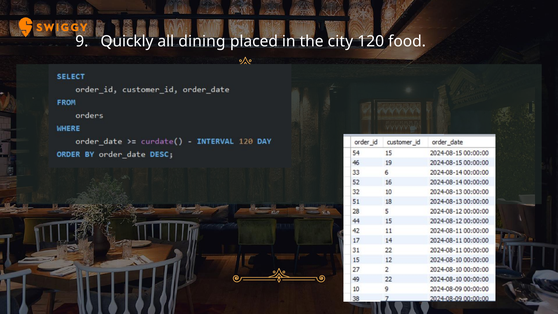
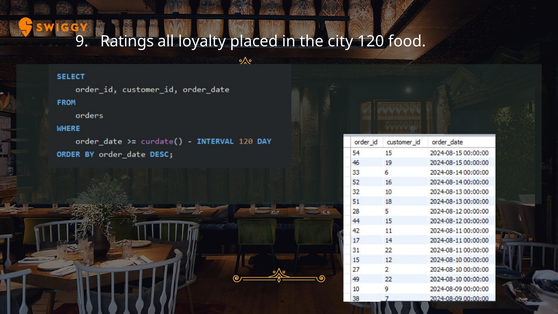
Quickly: Quickly -> Ratings
dining: dining -> loyalty
